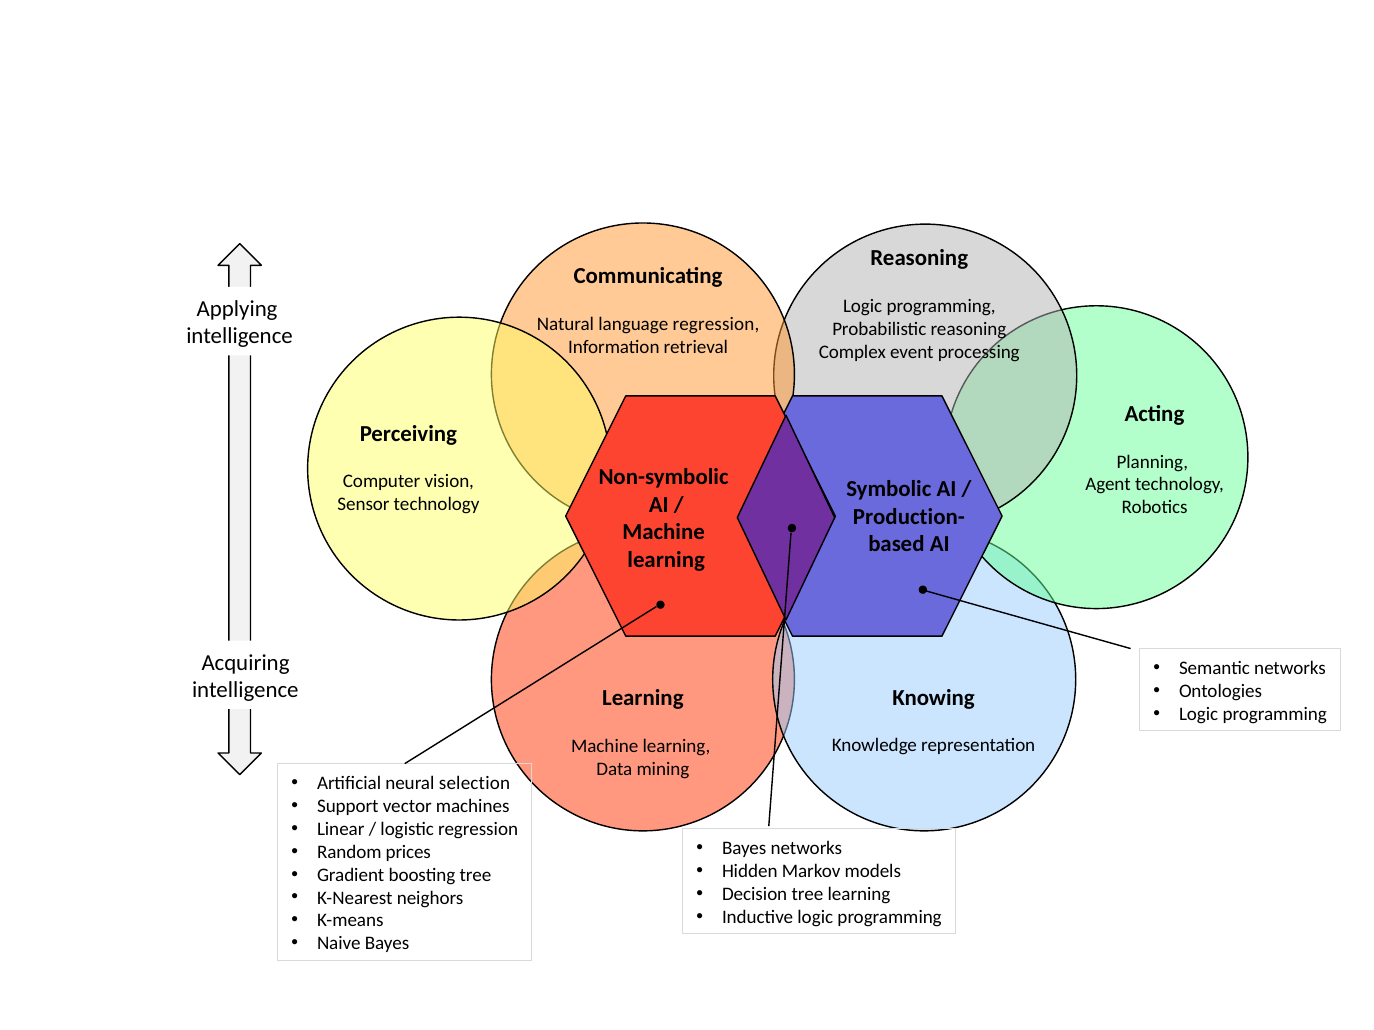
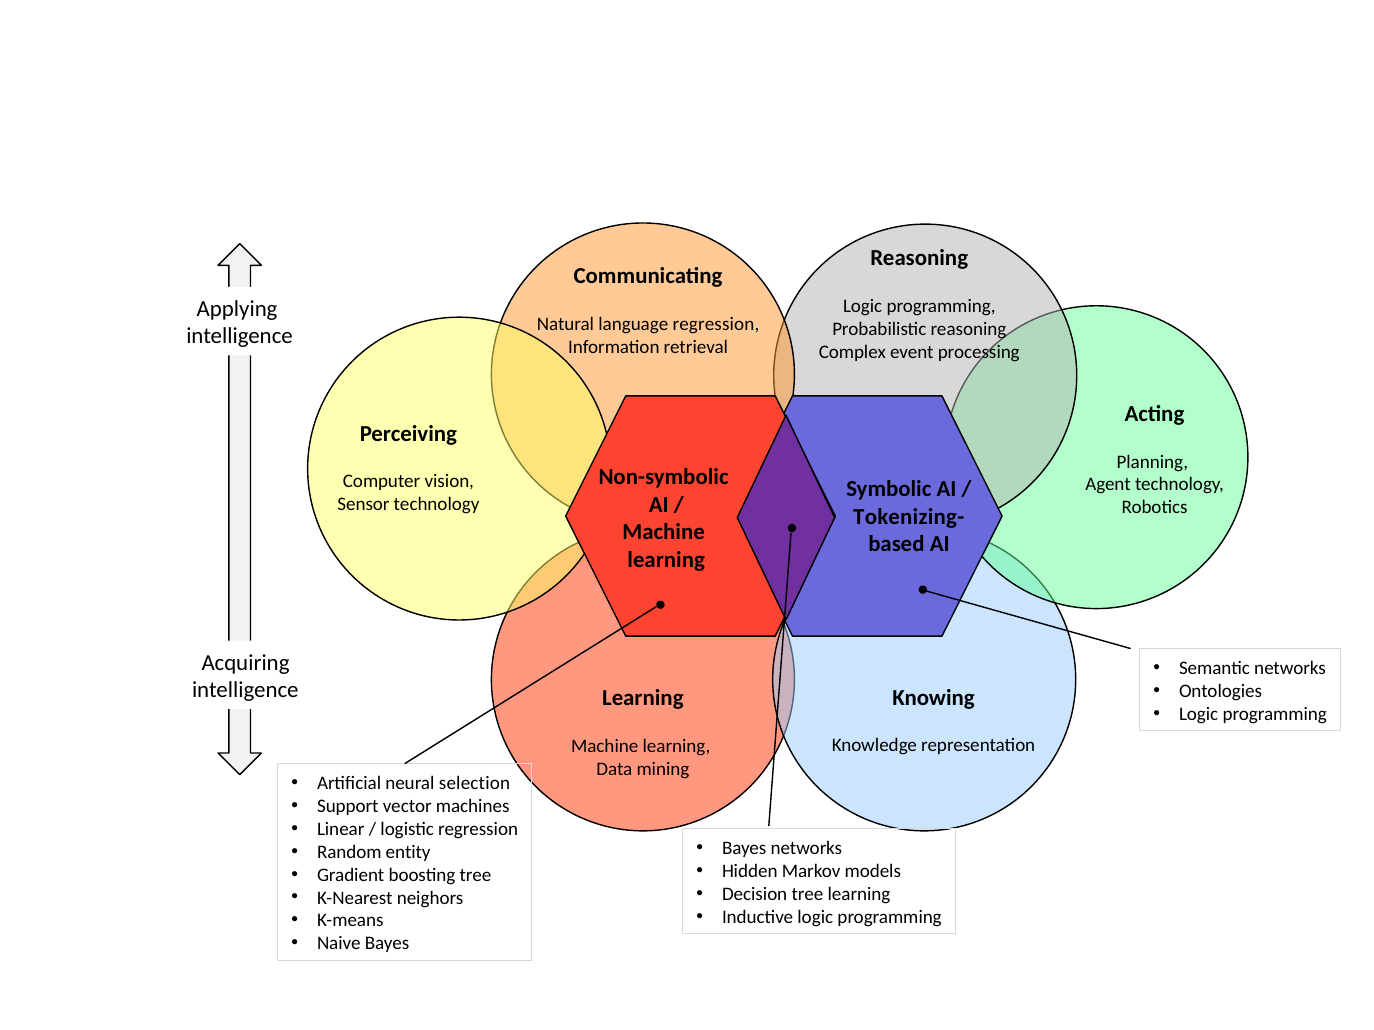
Production-: Production- -> Tokenizing-
prices: prices -> entity
